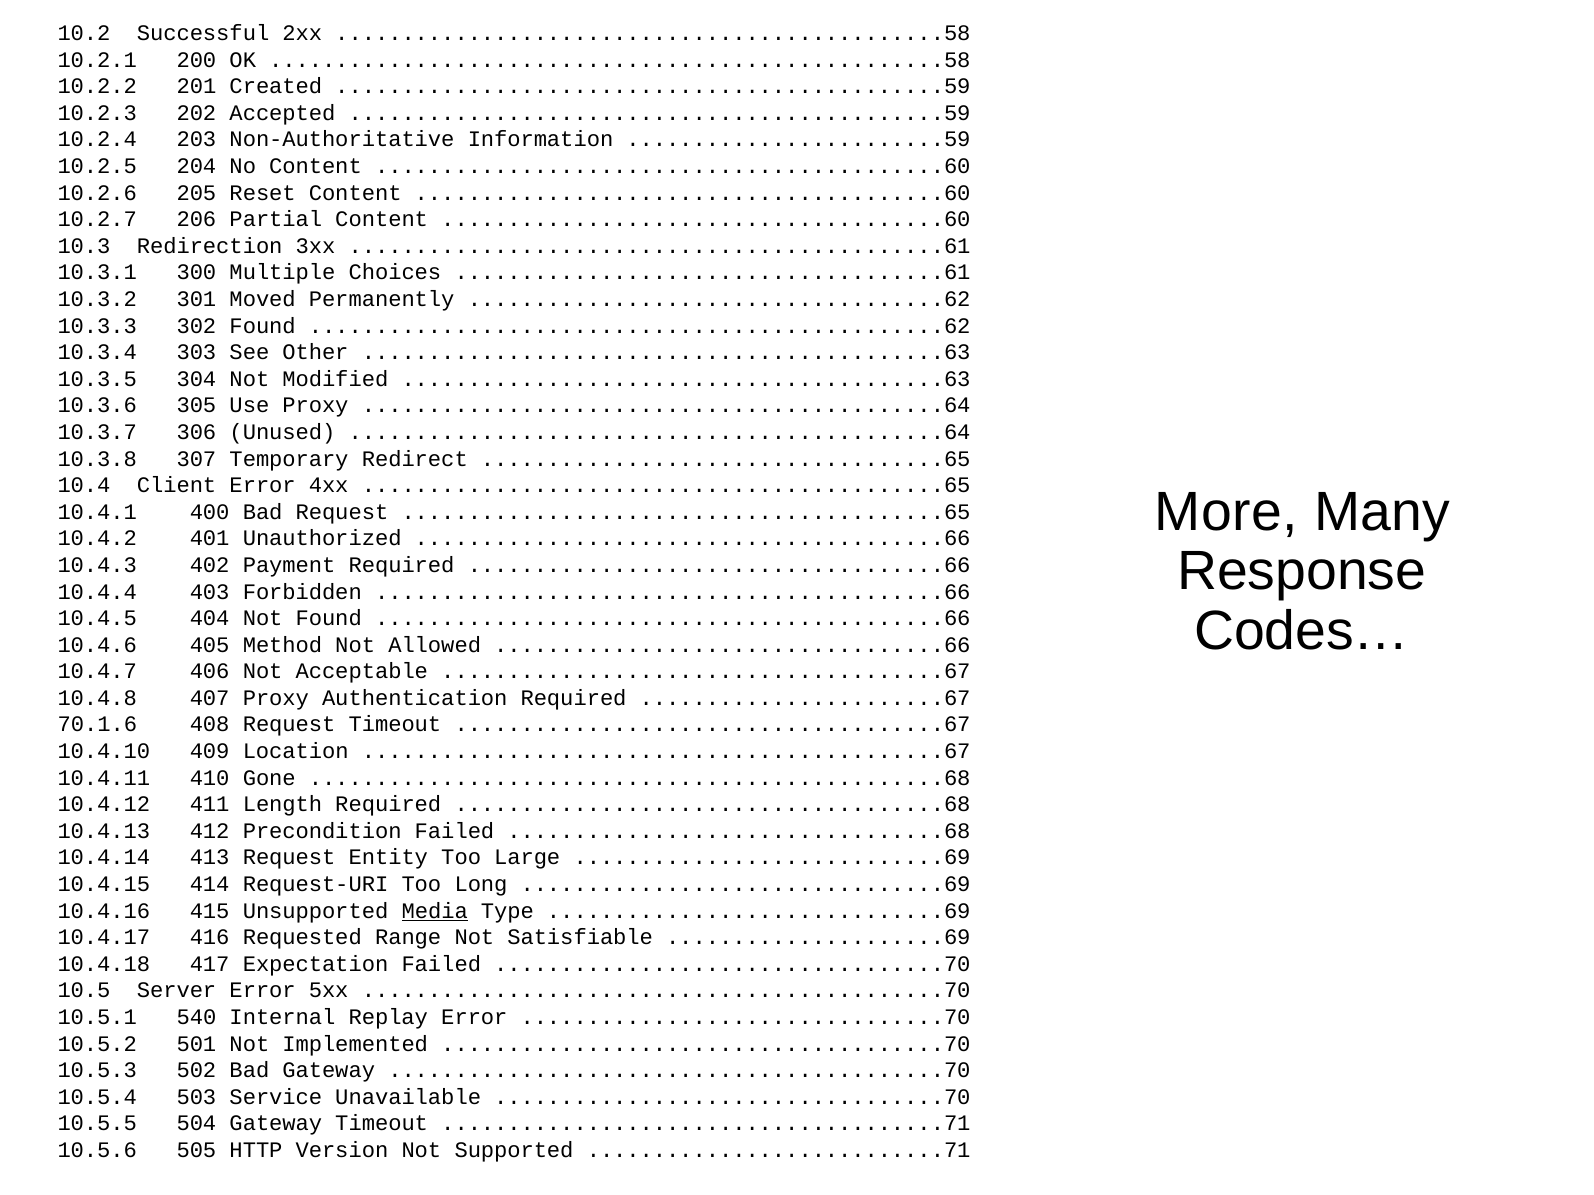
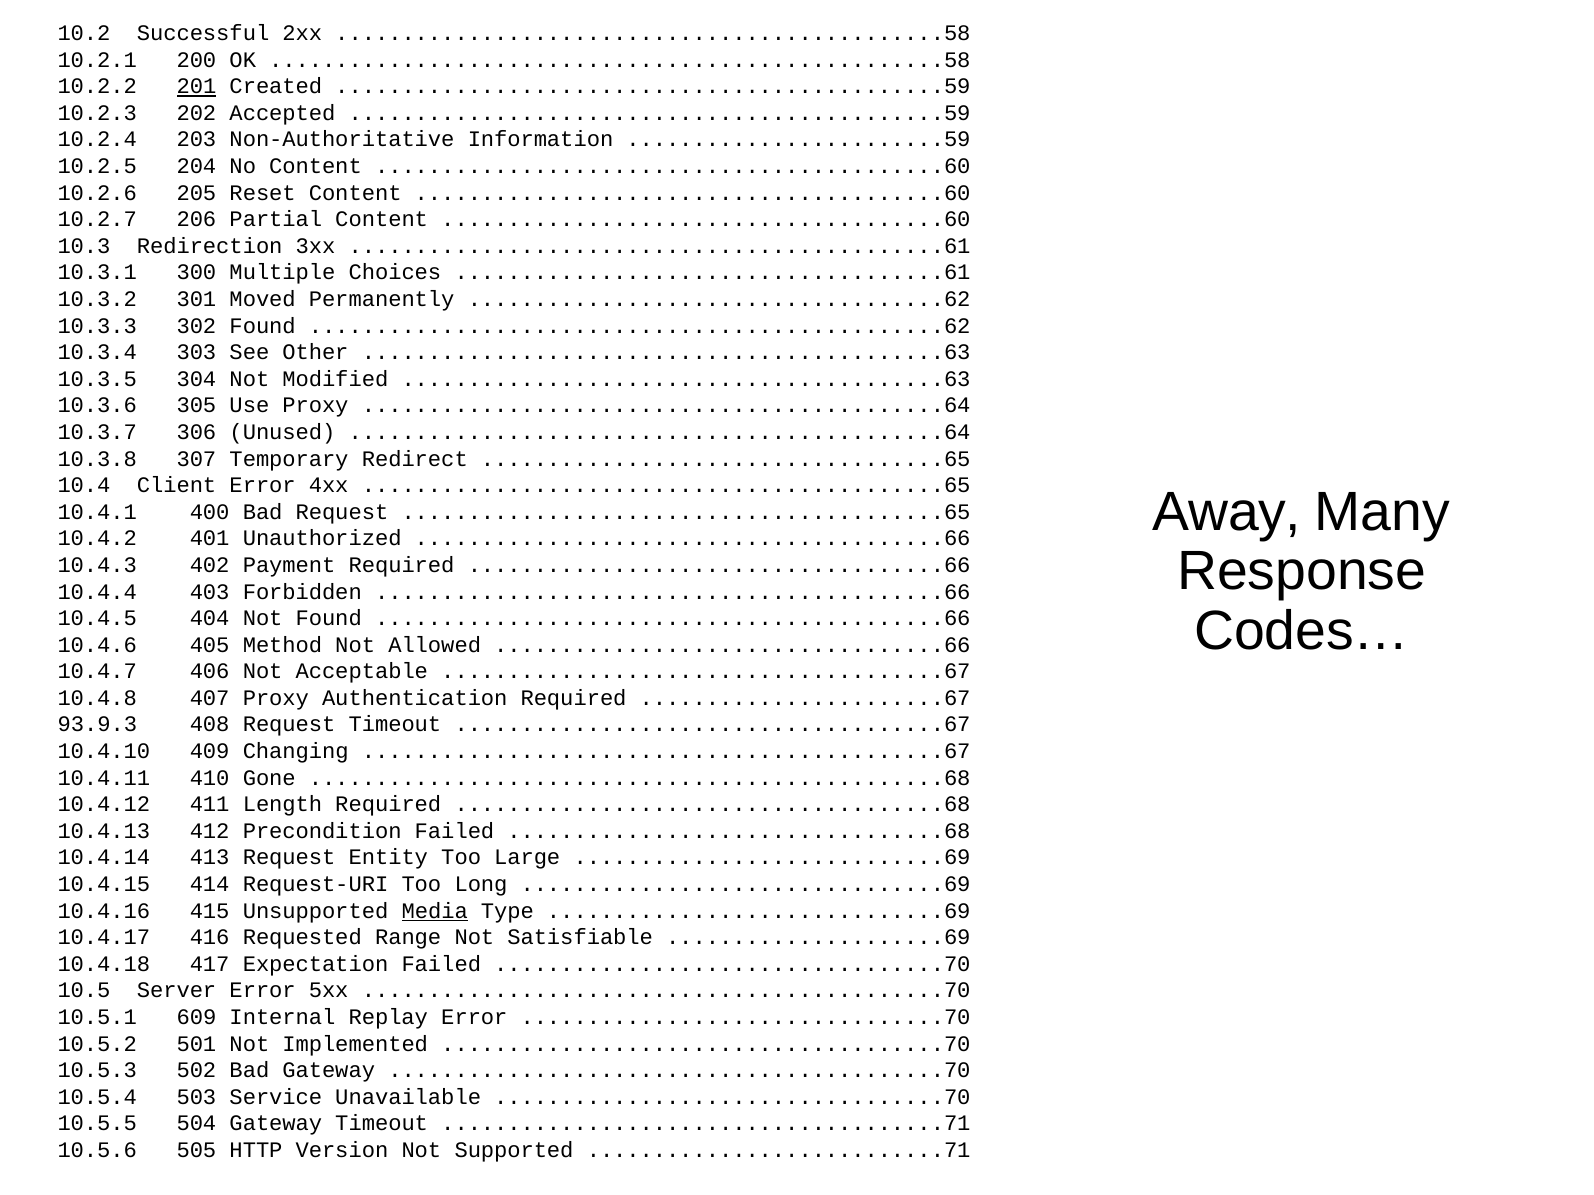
201 underline: none -> present
More: More -> Away
70.1.6: 70.1.6 -> 93.9.3
Location: Location -> Changing
540: 540 -> 609
